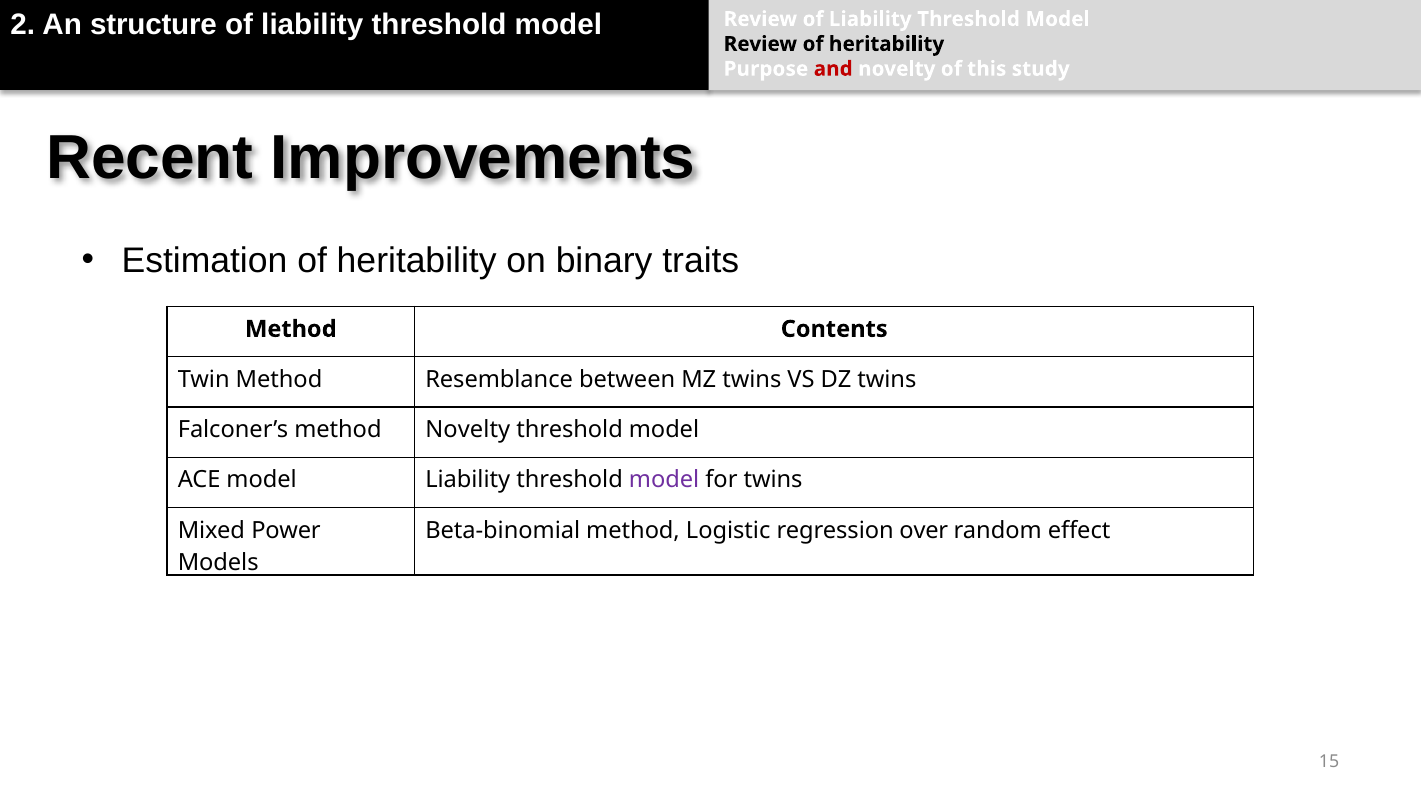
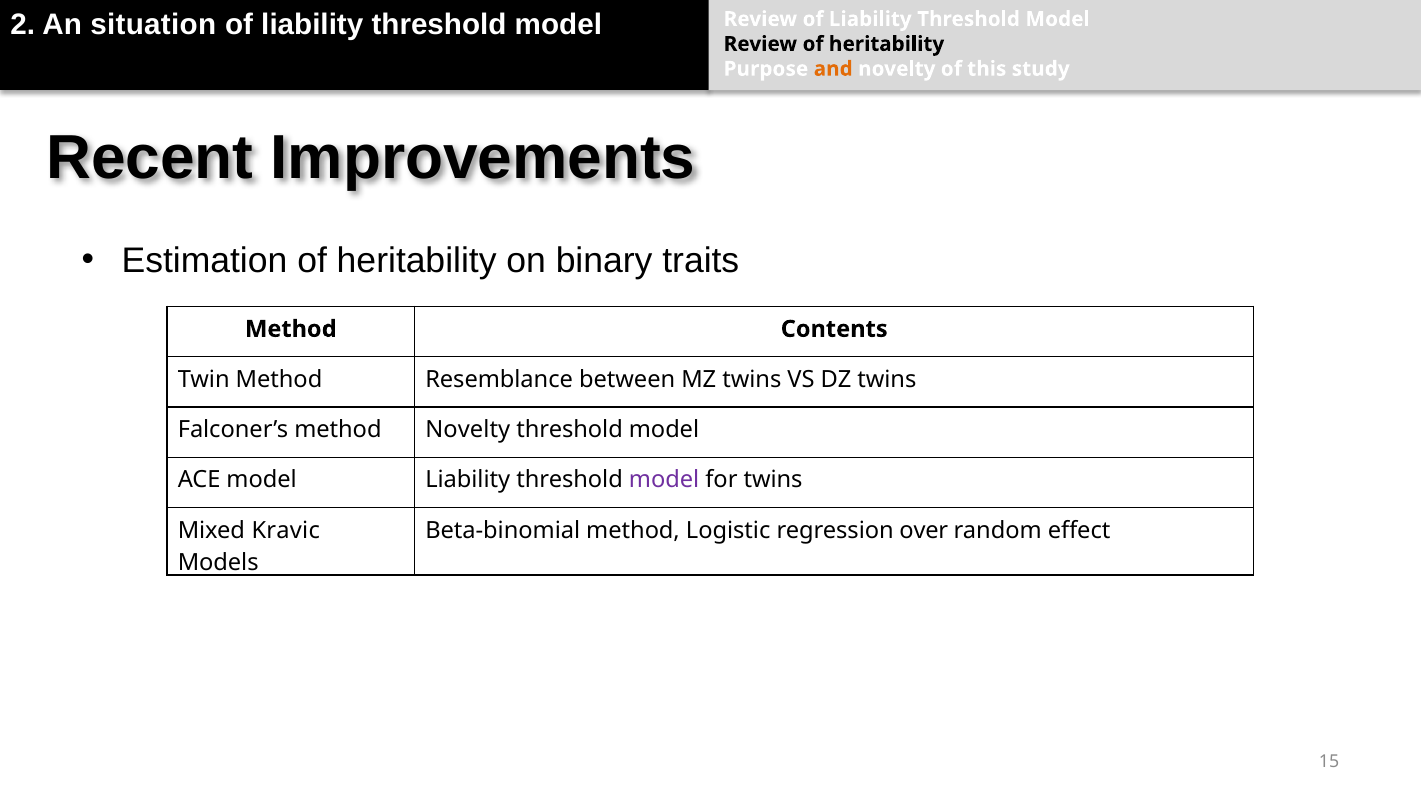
structure: structure -> situation
and colour: red -> orange
Power: Power -> Kravic
